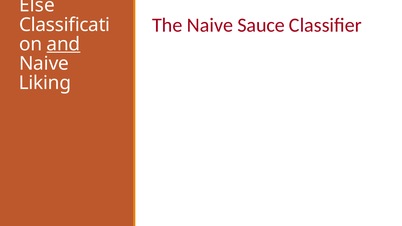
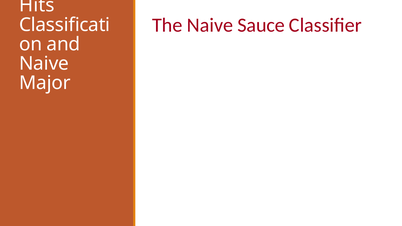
Else: Else -> Hits
and underline: present -> none
Liking: Liking -> Major
